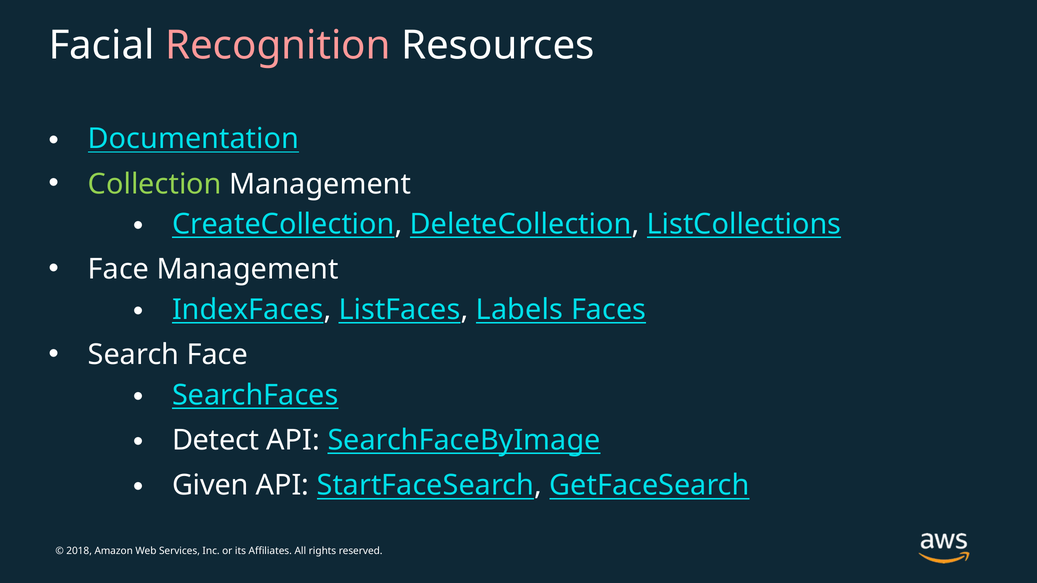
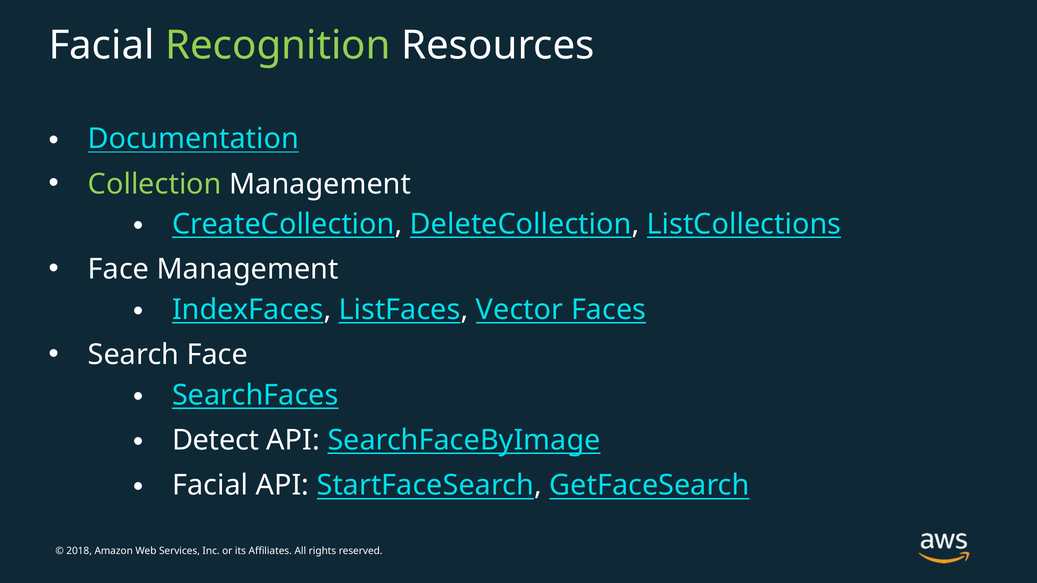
Recognition colour: pink -> light green
Labels: Labels -> Vector
Given at (210, 486): Given -> Facial
